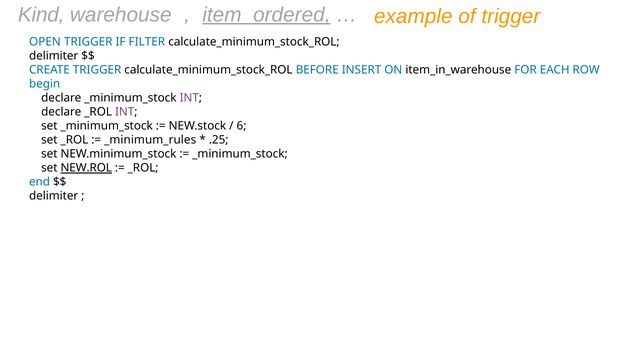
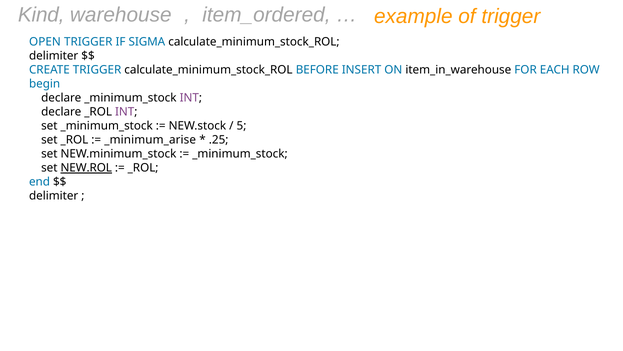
item_ordered underline: present -> none
FILTER: FILTER -> SIGMA
6: 6 -> 5
_minimum_rules: _minimum_rules -> _minimum_arise
